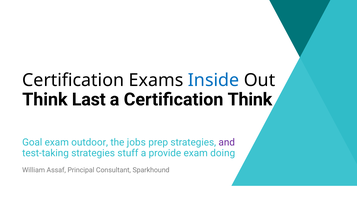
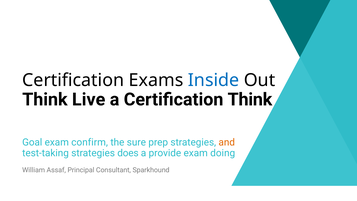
Last: Last -> Live
outdoor: outdoor -> confirm
jobs: jobs -> sure
and colour: purple -> orange
stuff: stuff -> does
